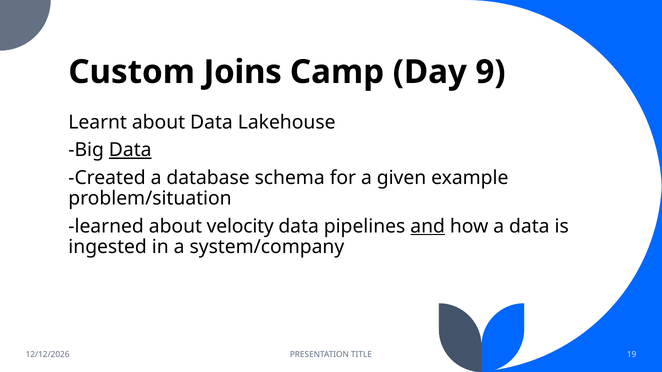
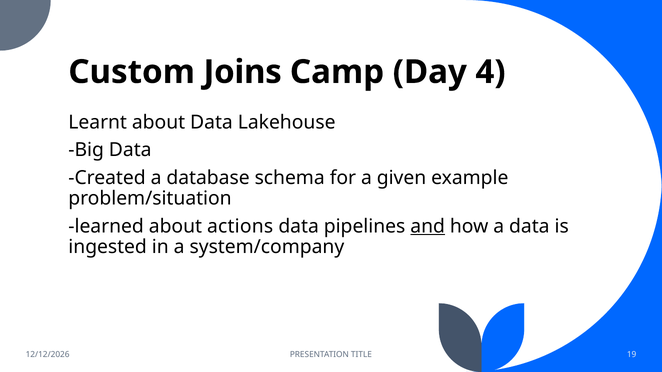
9: 9 -> 4
Data at (130, 150) underline: present -> none
velocity: velocity -> actions
